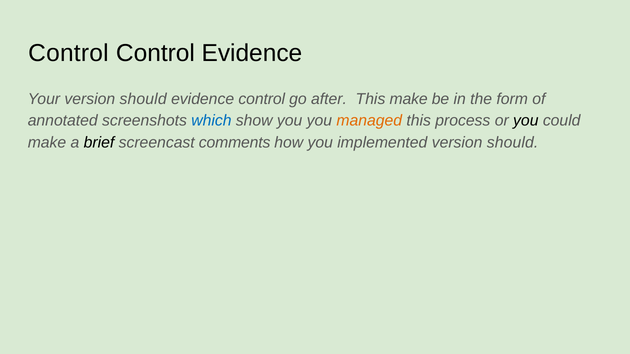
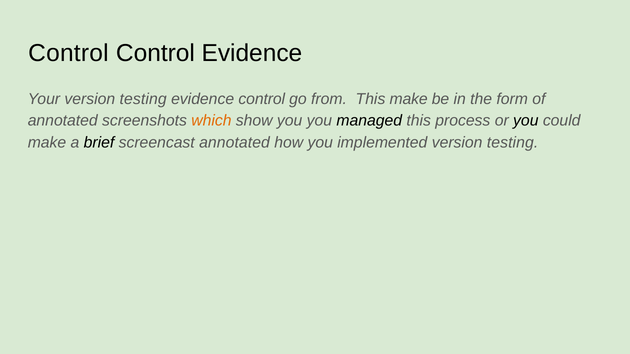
Your version should: should -> testing
after: after -> from
which colour: blue -> orange
managed colour: orange -> black
screencast comments: comments -> annotated
implemented version should: should -> testing
